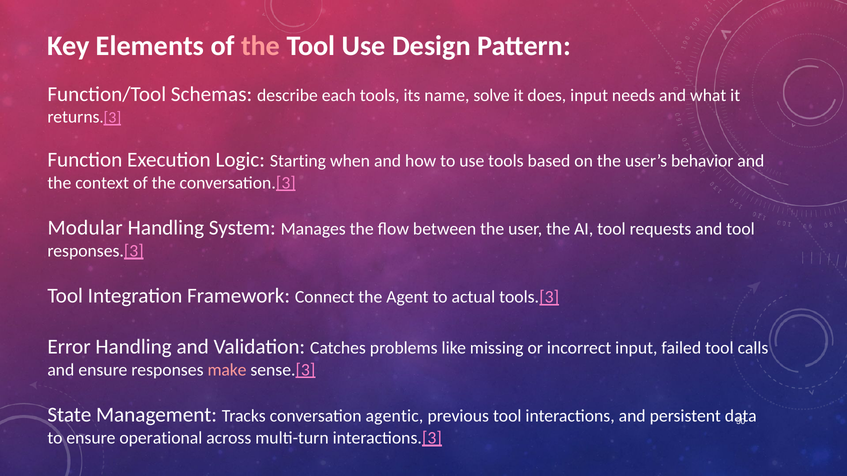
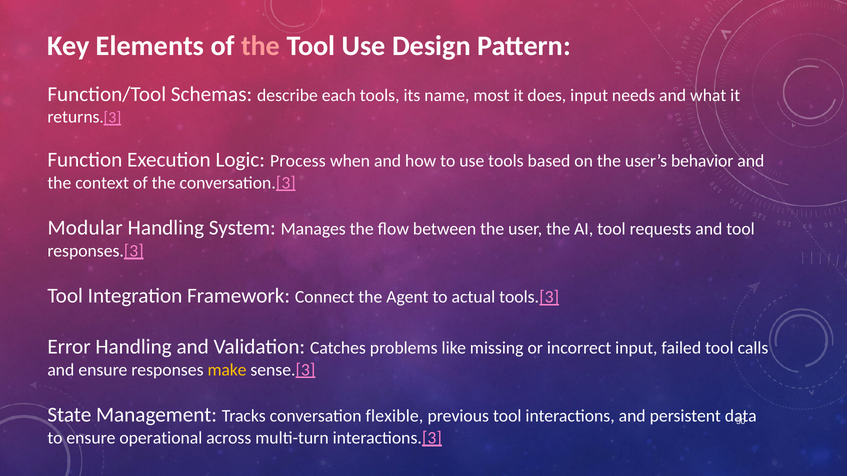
solve: solve -> most
Starting: Starting -> Process
make colour: pink -> yellow
agentic: agentic -> flexible
